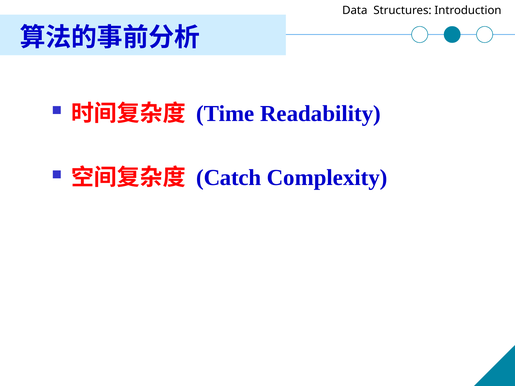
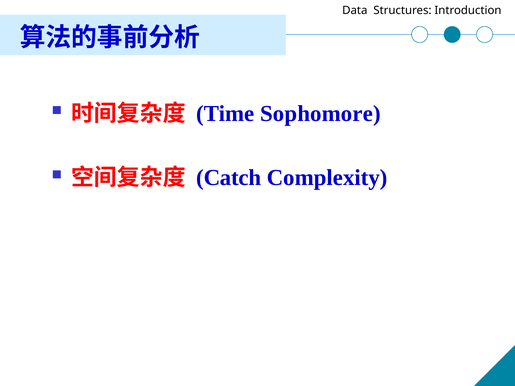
Readability: Readability -> Sophomore
